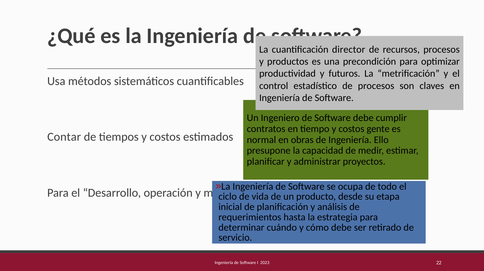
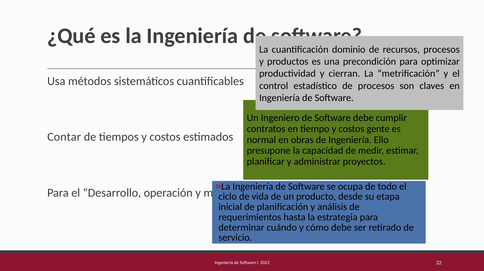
director: director -> dominio
futuros: futuros -> cierran
